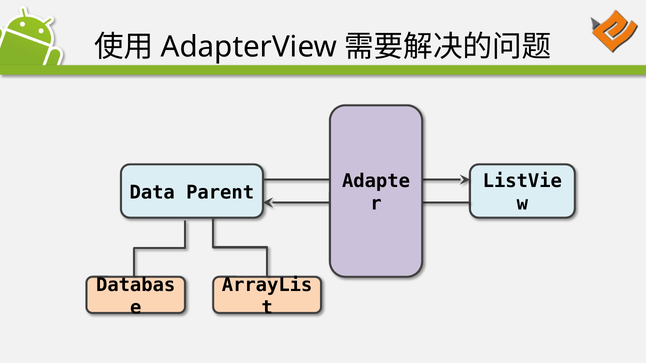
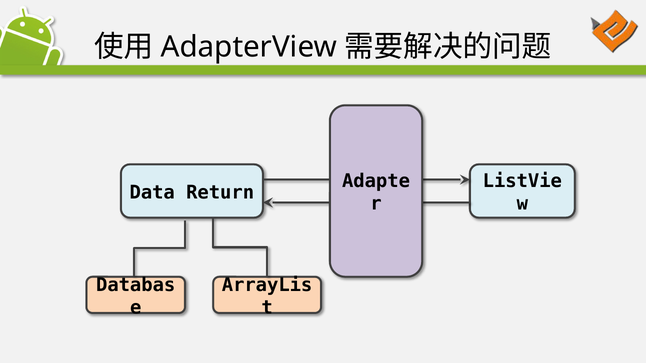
Parent: Parent -> Return
